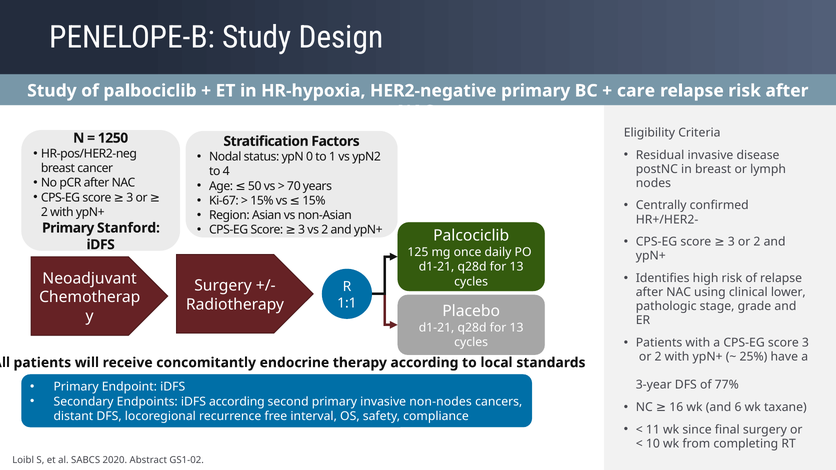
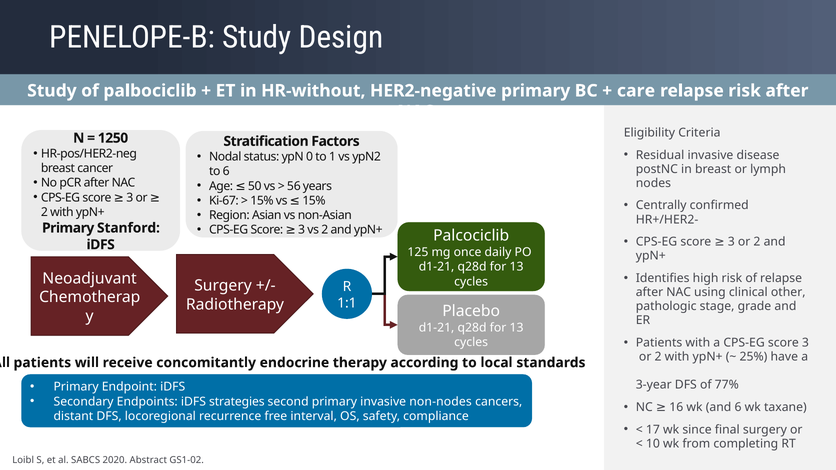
HR-hypoxia: HR-hypoxia -> HR-without
to 4: 4 -> 6
70: 70 -> 56
lower: lower -> other
iDFS according: according -> strategies
11: 11 -> 17
